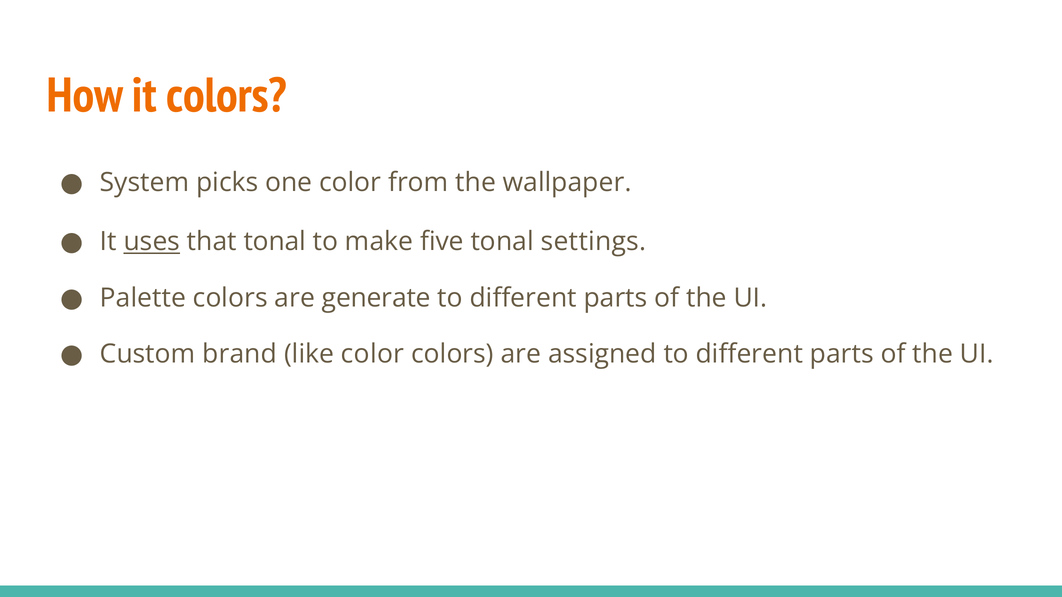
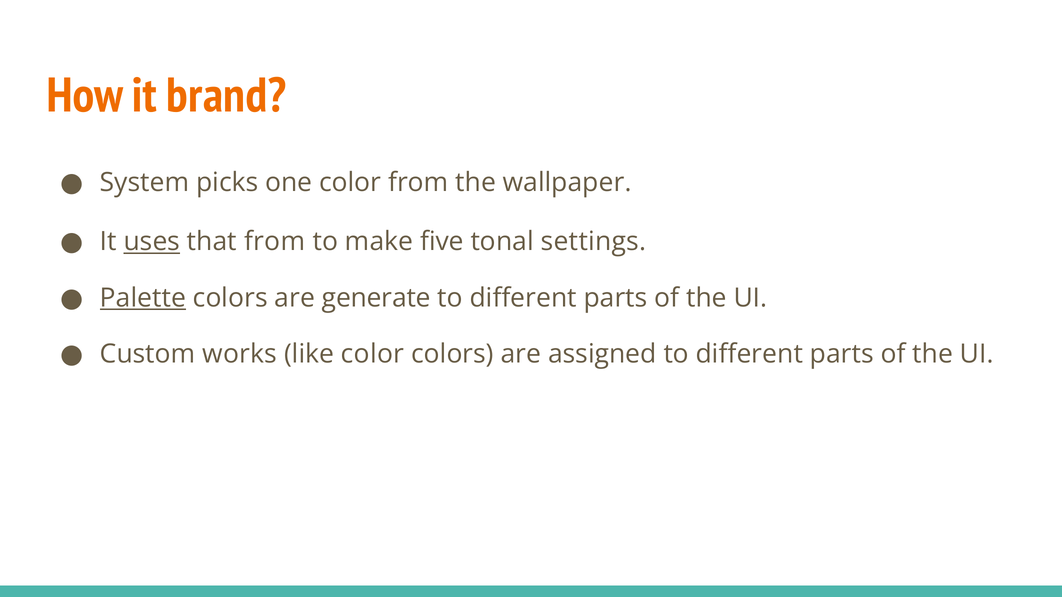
it colors: colors -> brand
that tonal: tonal -> from
Palette underline: none -> present
brand: brand -> works
